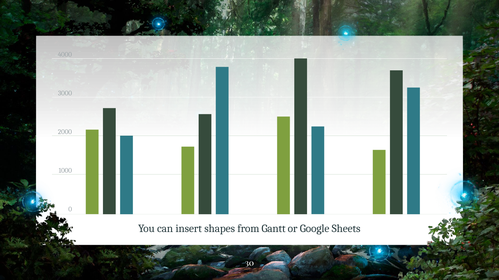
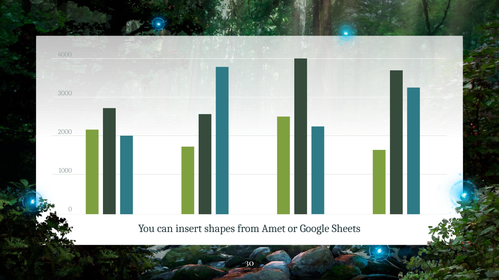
Gantt: Gantt -> Amet
